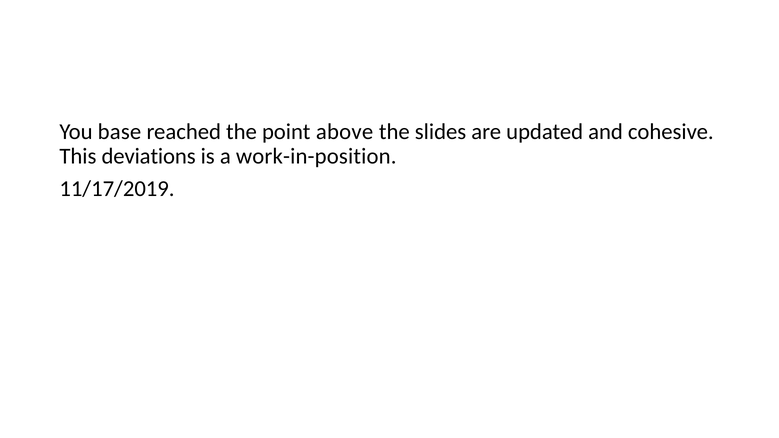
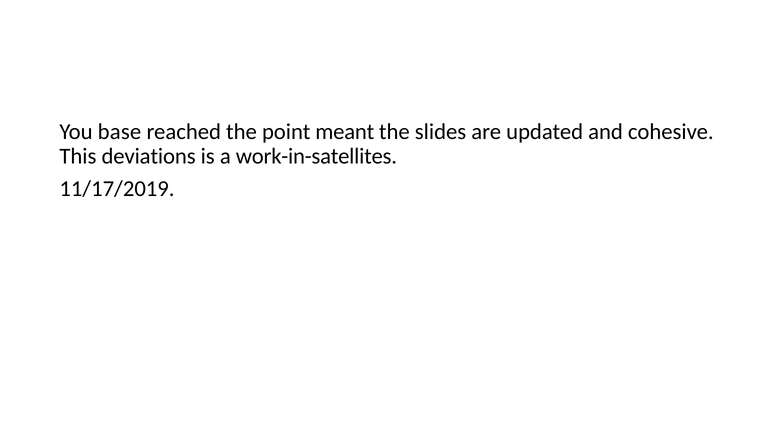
above: above -> meant
work-in-position: work-in-position -> work-in-satellites
